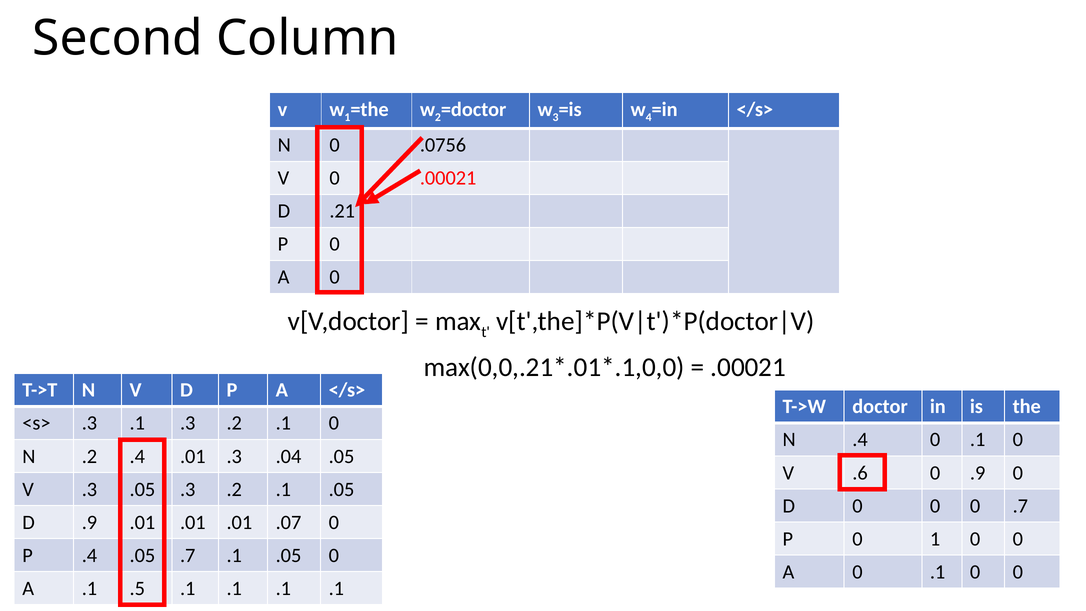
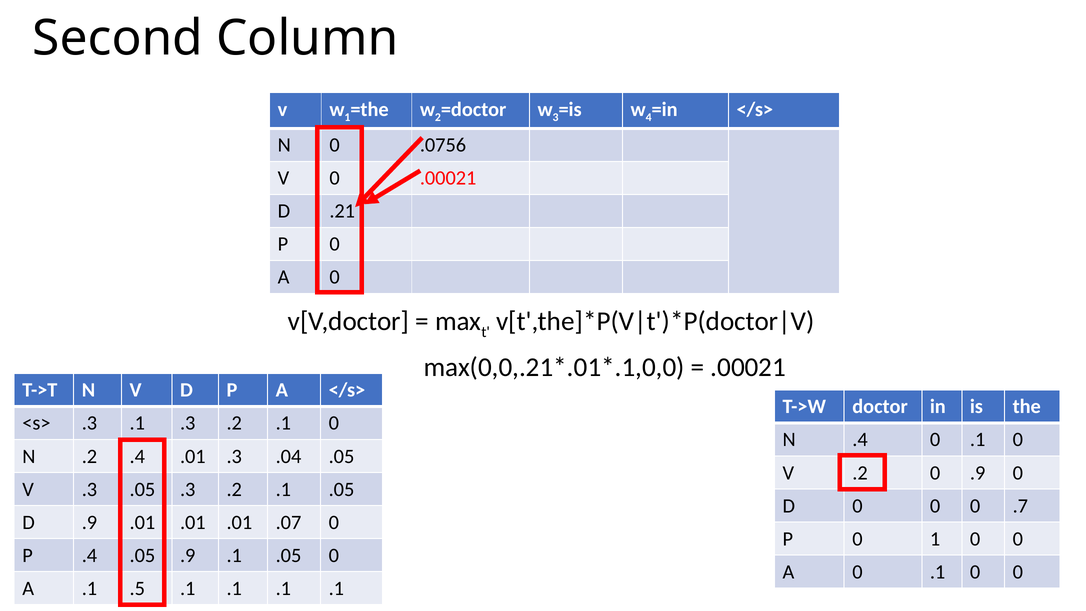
V .6: .6 -> .2
.05 .7: .7 -> .9
